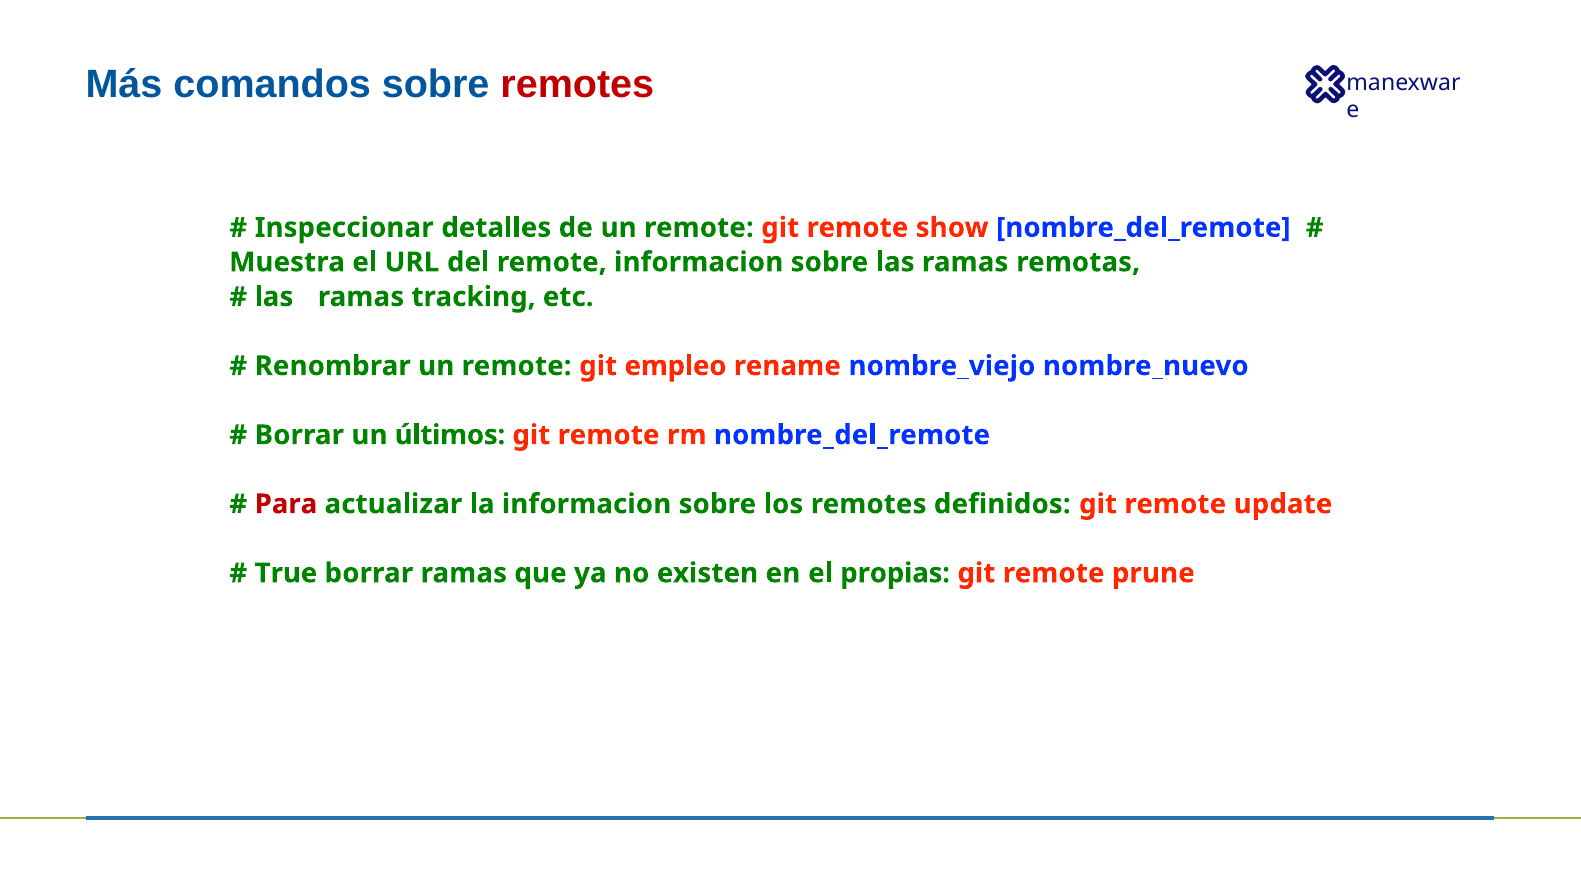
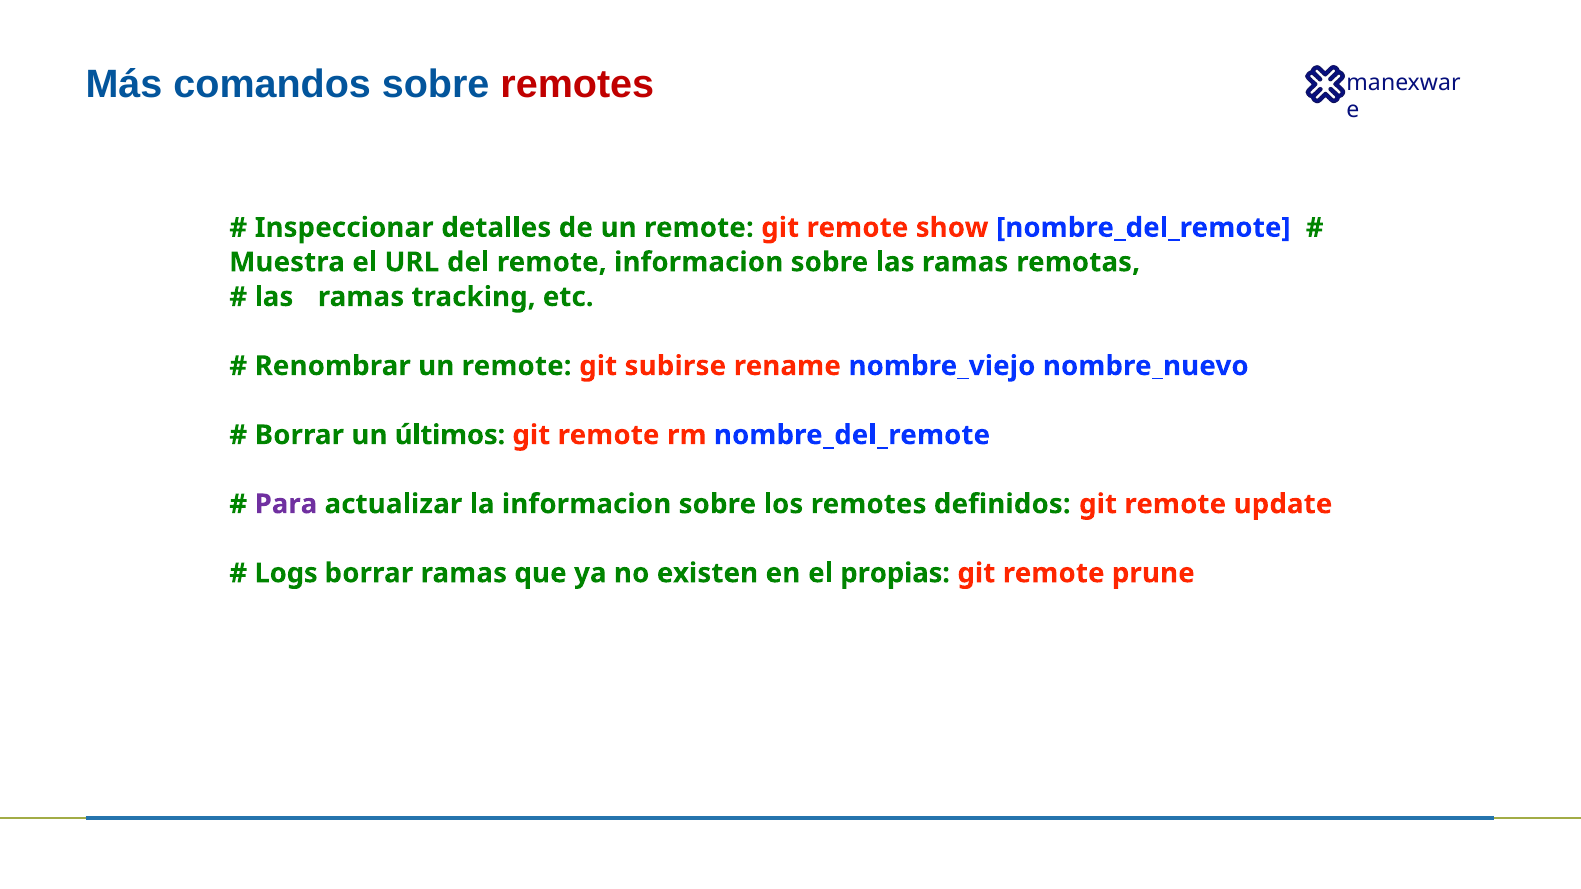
empleo: empleo -> subirse
Para colour: red -> purple
True: True -> Logs
